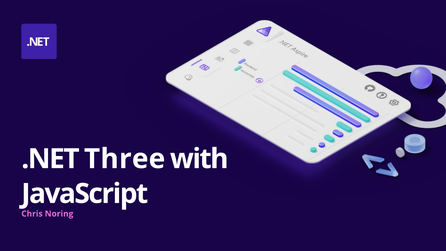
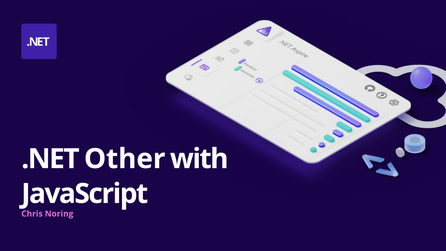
Three: Three -> Other
